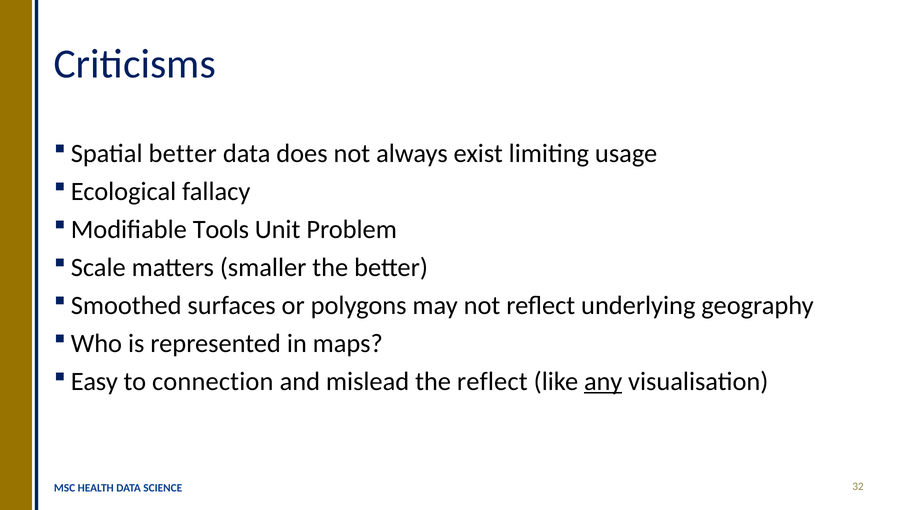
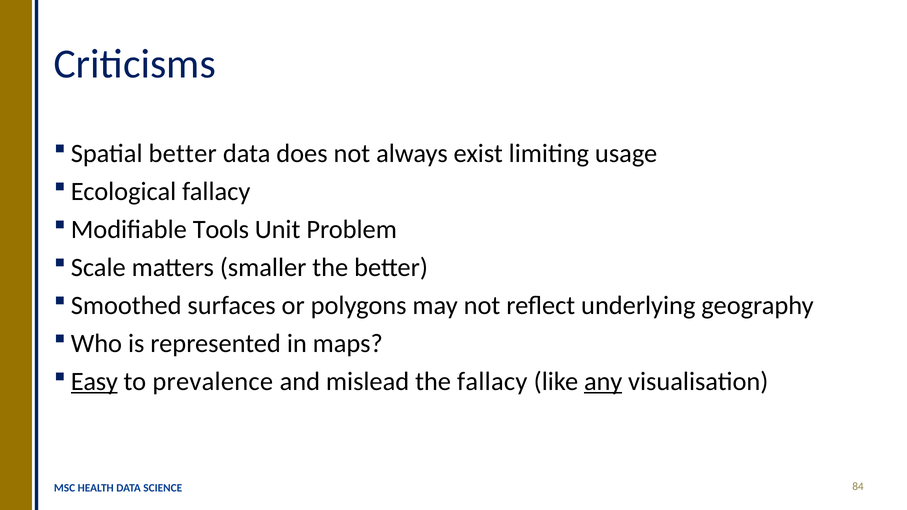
Easy underline: none -> present
connection: connection -> prevalence
the reflect: reflect -> fallacy
32: 32 -> 84
